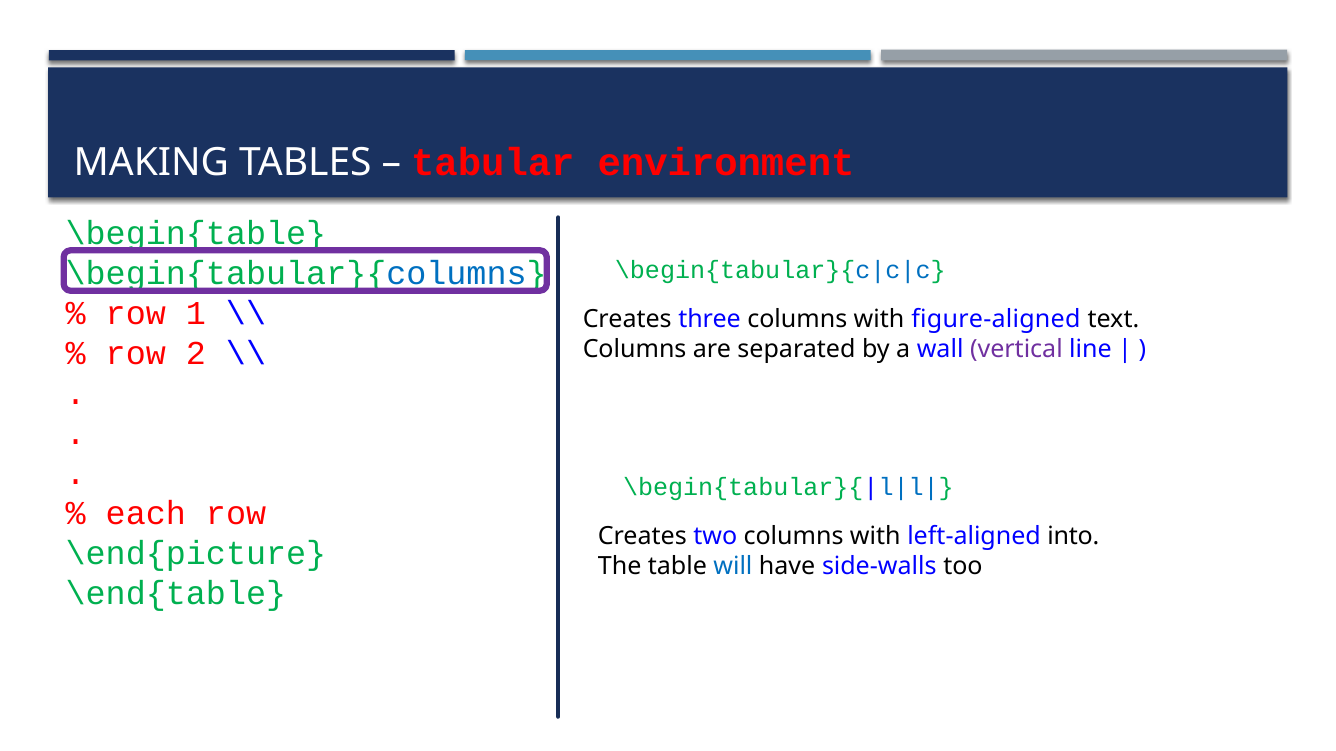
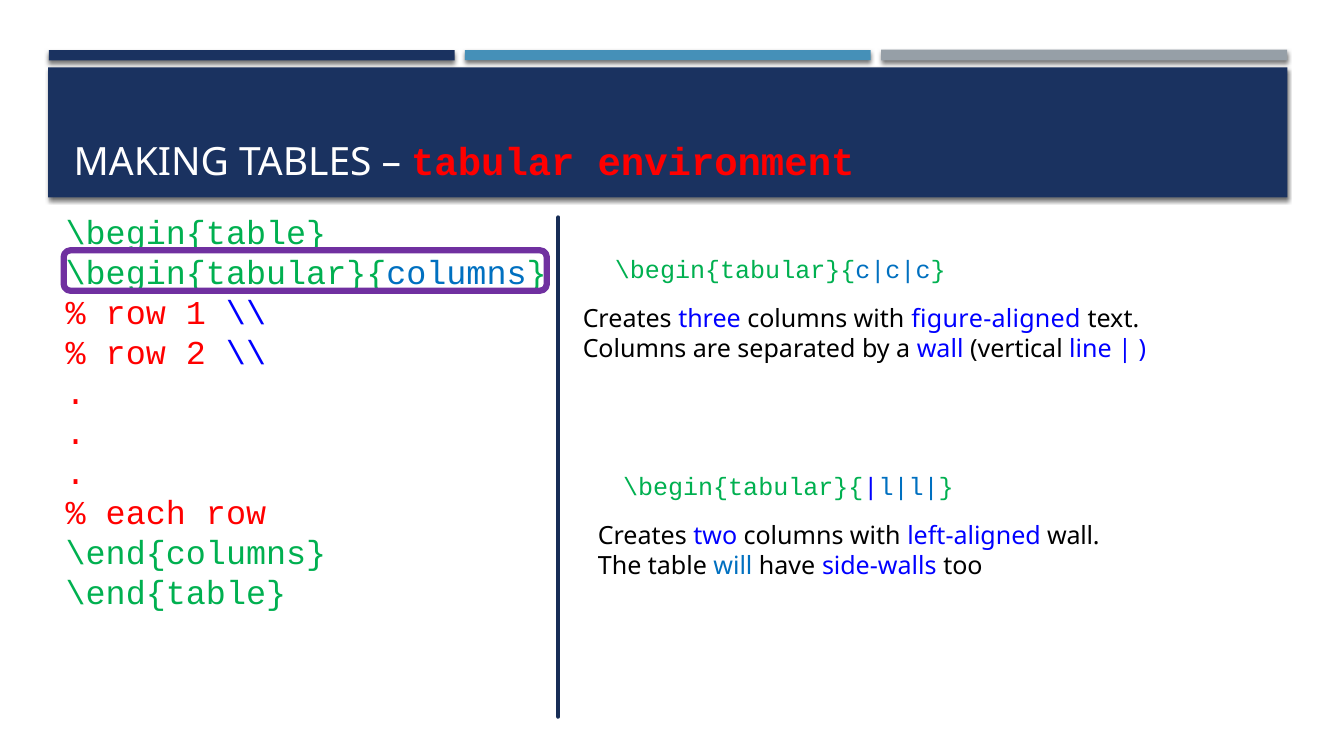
vertical colour: purple -> black
left-aligned into: into -> wall
\end{picture: \end{picture -> \end{columns
